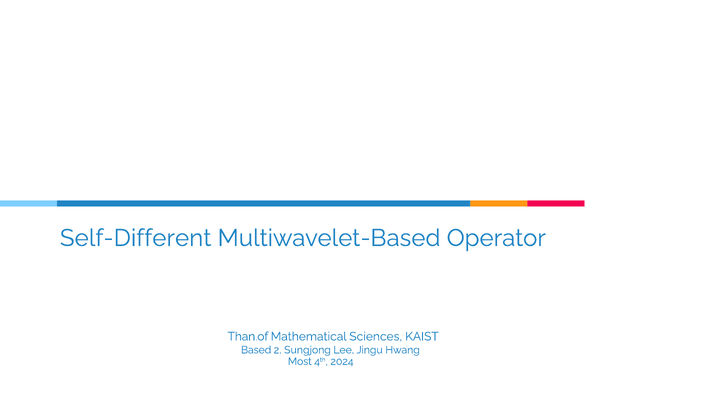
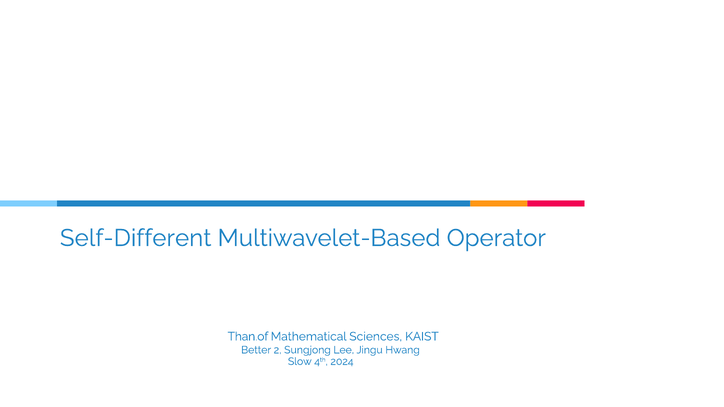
Based: Based -> Better
Most: Most -> Slow
